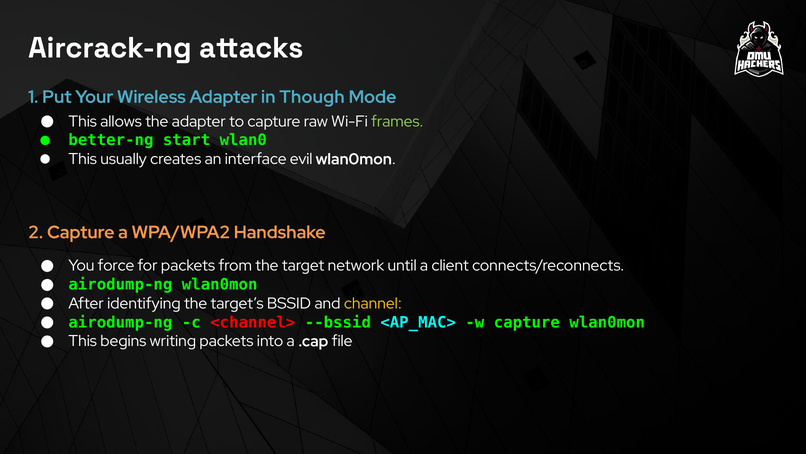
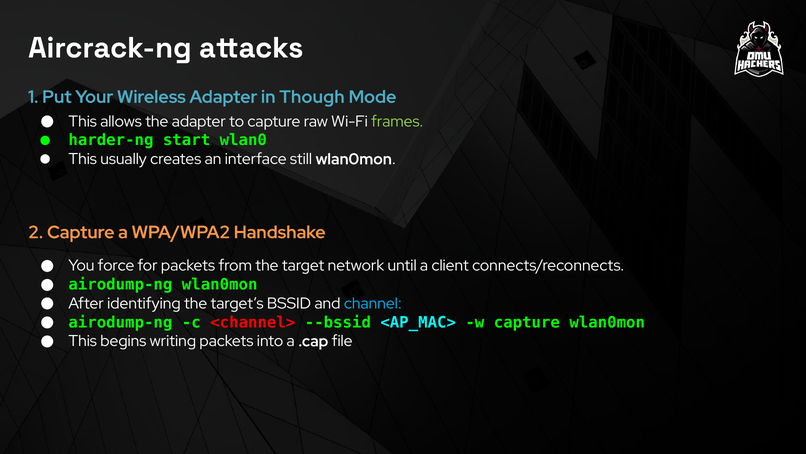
better-ng: better-ng -> harder-ng
evil: evil -> still
channel colour: yellow -> light blue
